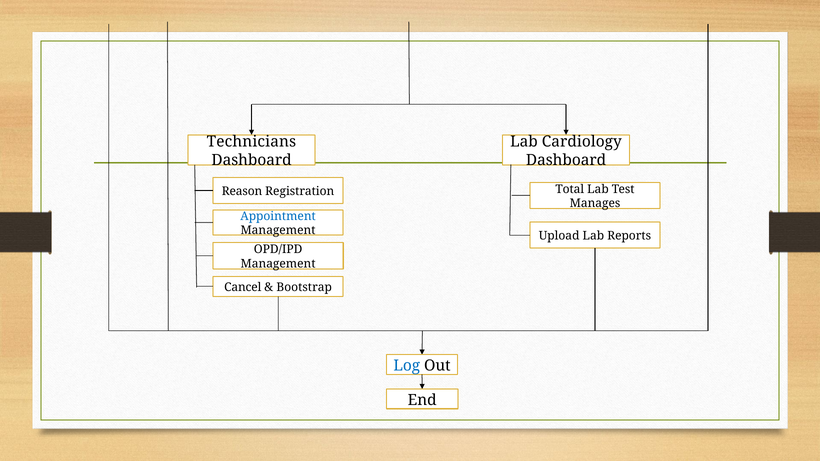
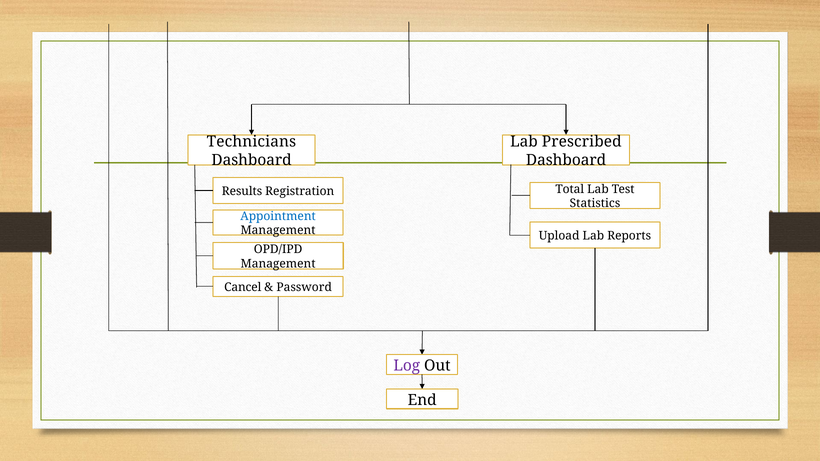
Cardiology: Cardiology -> Prescribed
Reason: Reason -> Results
Manages: Manages -> Statistics
Bootstrap: Bootstrap -> Password
Log colour: blue -> purple
